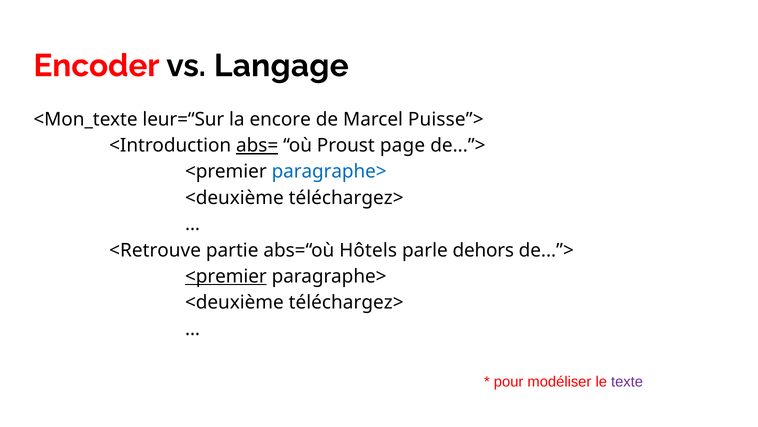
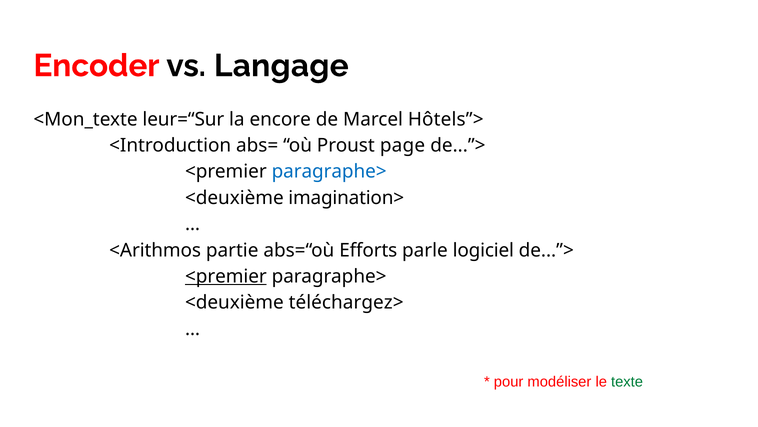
Puisse”>: Puisse”> -> Hôtels”>
abs= underline: present -> none
téléchargez> at (346, 198): téléchargez> -> imagination>
<Retrouve: <Retrouve -> <Arithmos
Hôtels: Hôtels -> Efforts
dehors: dehors -> logiciel
texte colour: purple -> green
